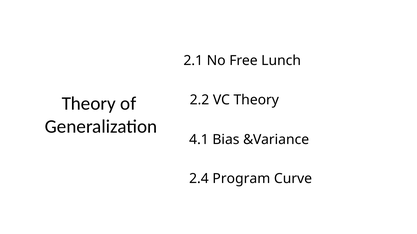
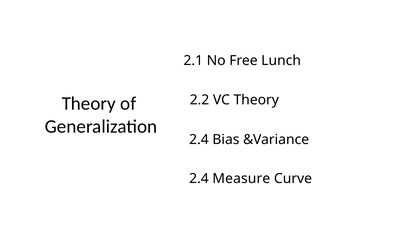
4.1 at (199, 140): 4.1 -> 2.4
Program: Program -> Measure
